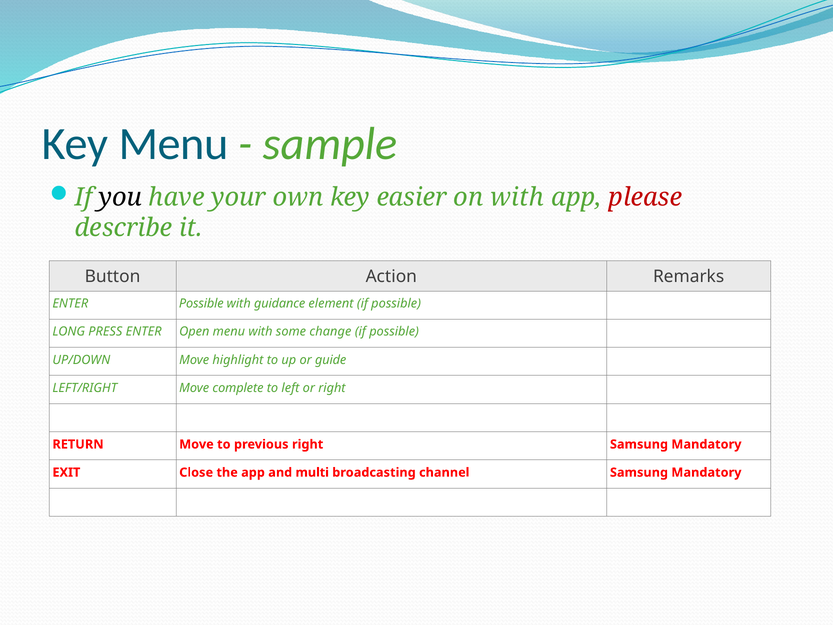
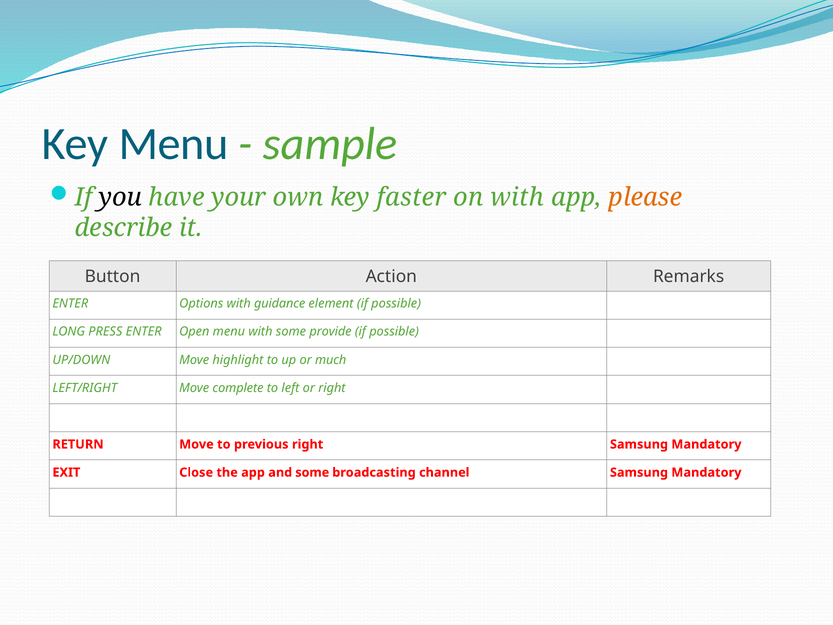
easier: easier -> faster
please colour: red -> orange
ENTER Possible: Possible -> Options
change: change -> provide
guide: guide -> much
and multi: multi -> some
